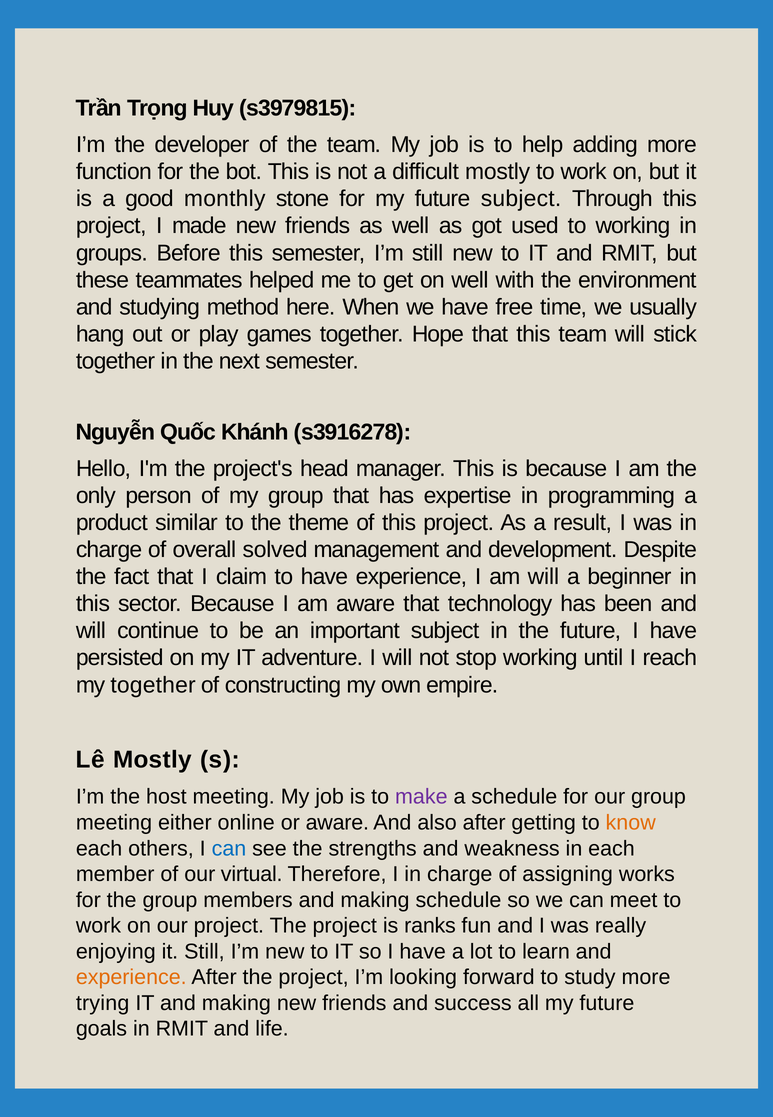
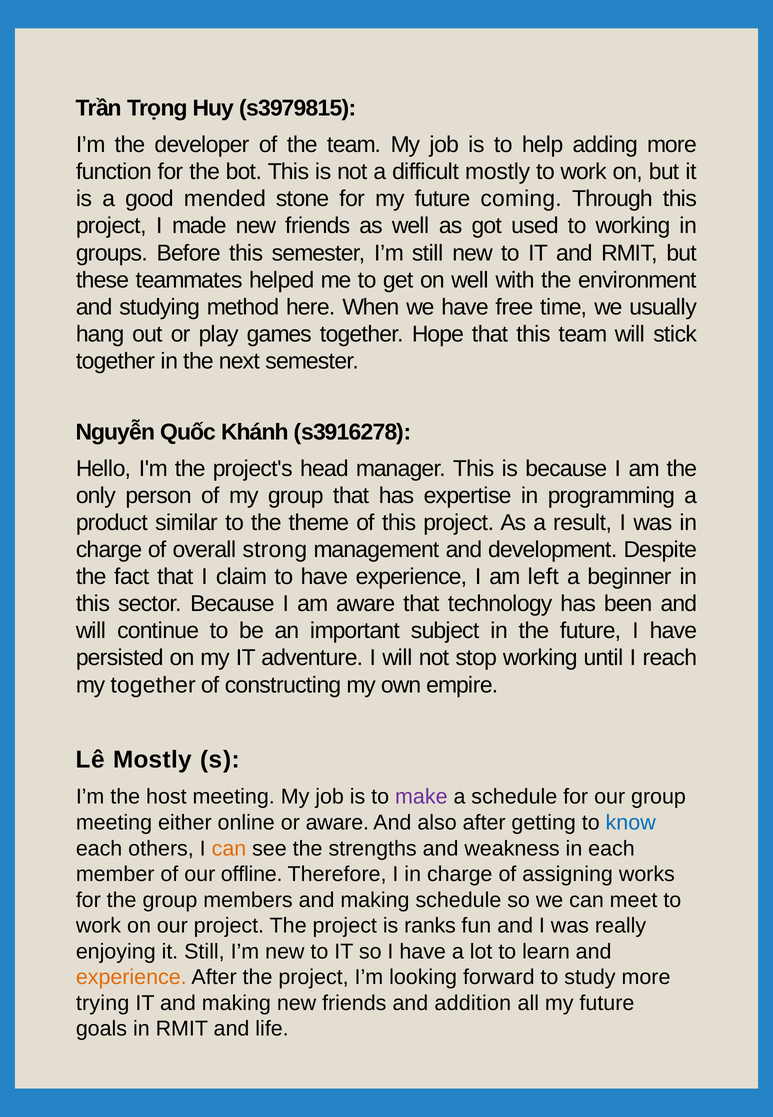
monthly: monthly -> mended
future subject: subject -> coming
solved: solved -> strong
am will: will -> left
know colour: orange -> blue
can at (229, 848) colour: blue -> orange
virtual: virtual -> offline
success: success -> addition
